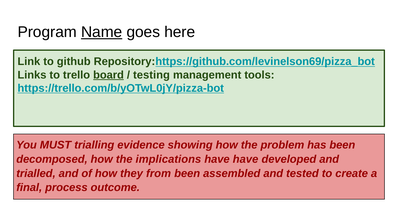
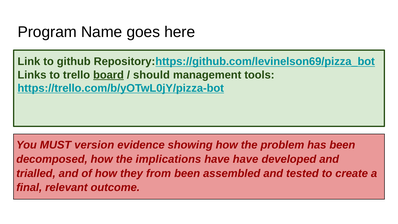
Name underline: present -> none
testing: testing -> should
trialling: trialling -> version
process: process -> relevant
